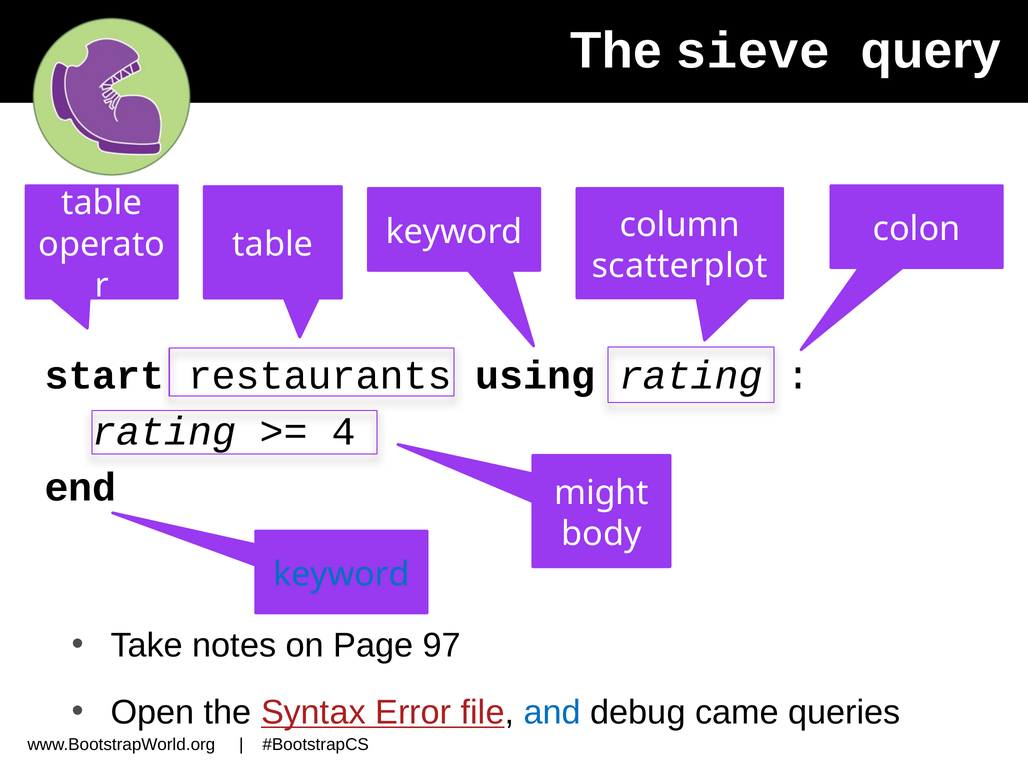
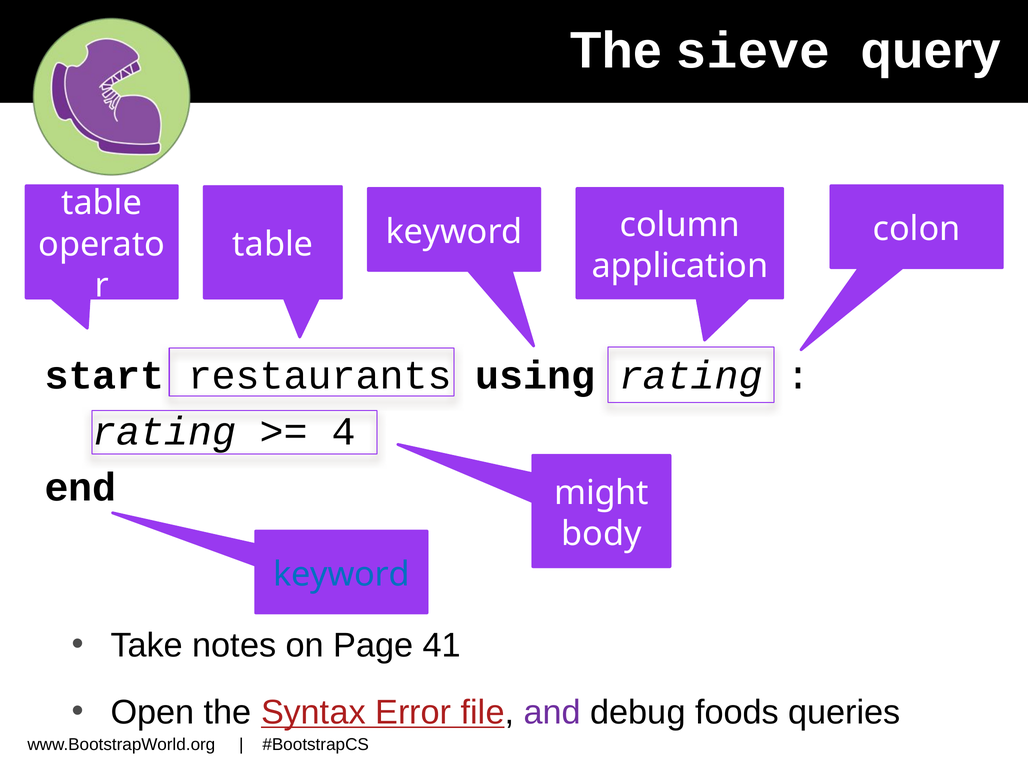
scatterplot: scatterplot -> application
97: 97 -> 41
and colour: blue -> purple
came: came -> foods
